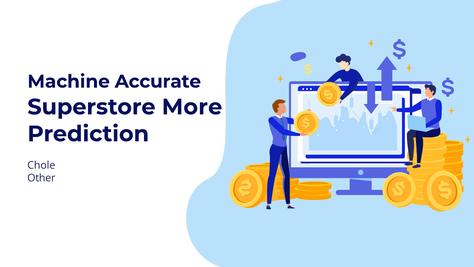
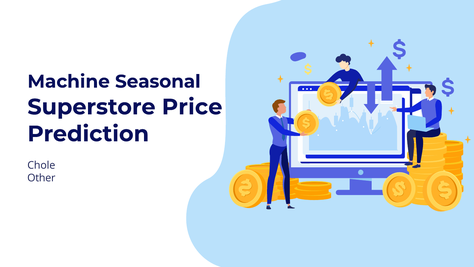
Accurate: Accurate -> Seasonal
More: More -> Price
